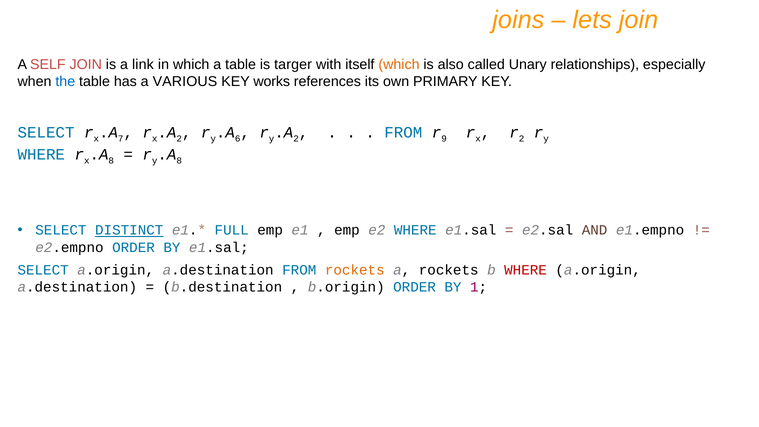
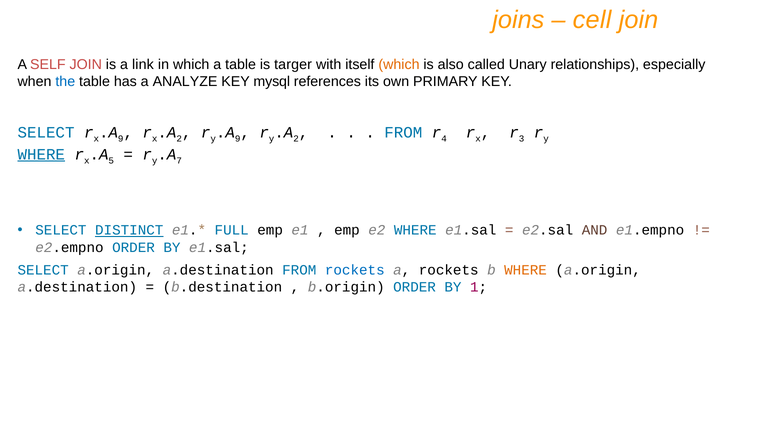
lets: lets -> cell
VARIOUS: VARIOUS -> ANALYZE
works: works -> mysql
7 at (121, 139): 7 -> 9
6 at (238, 139): 6 -> 9
9: 9 -> 4
2 at (522, 139): 2 -> 3
WHERE at (41, 154) underline: none -> present
8 at (111, 160): 8 -> 5
8 at (179, 160): 8 -> 7
rockets at (355, 270) colour: orange -> blue
WHERE at (526, 270) colour: red -> orange
